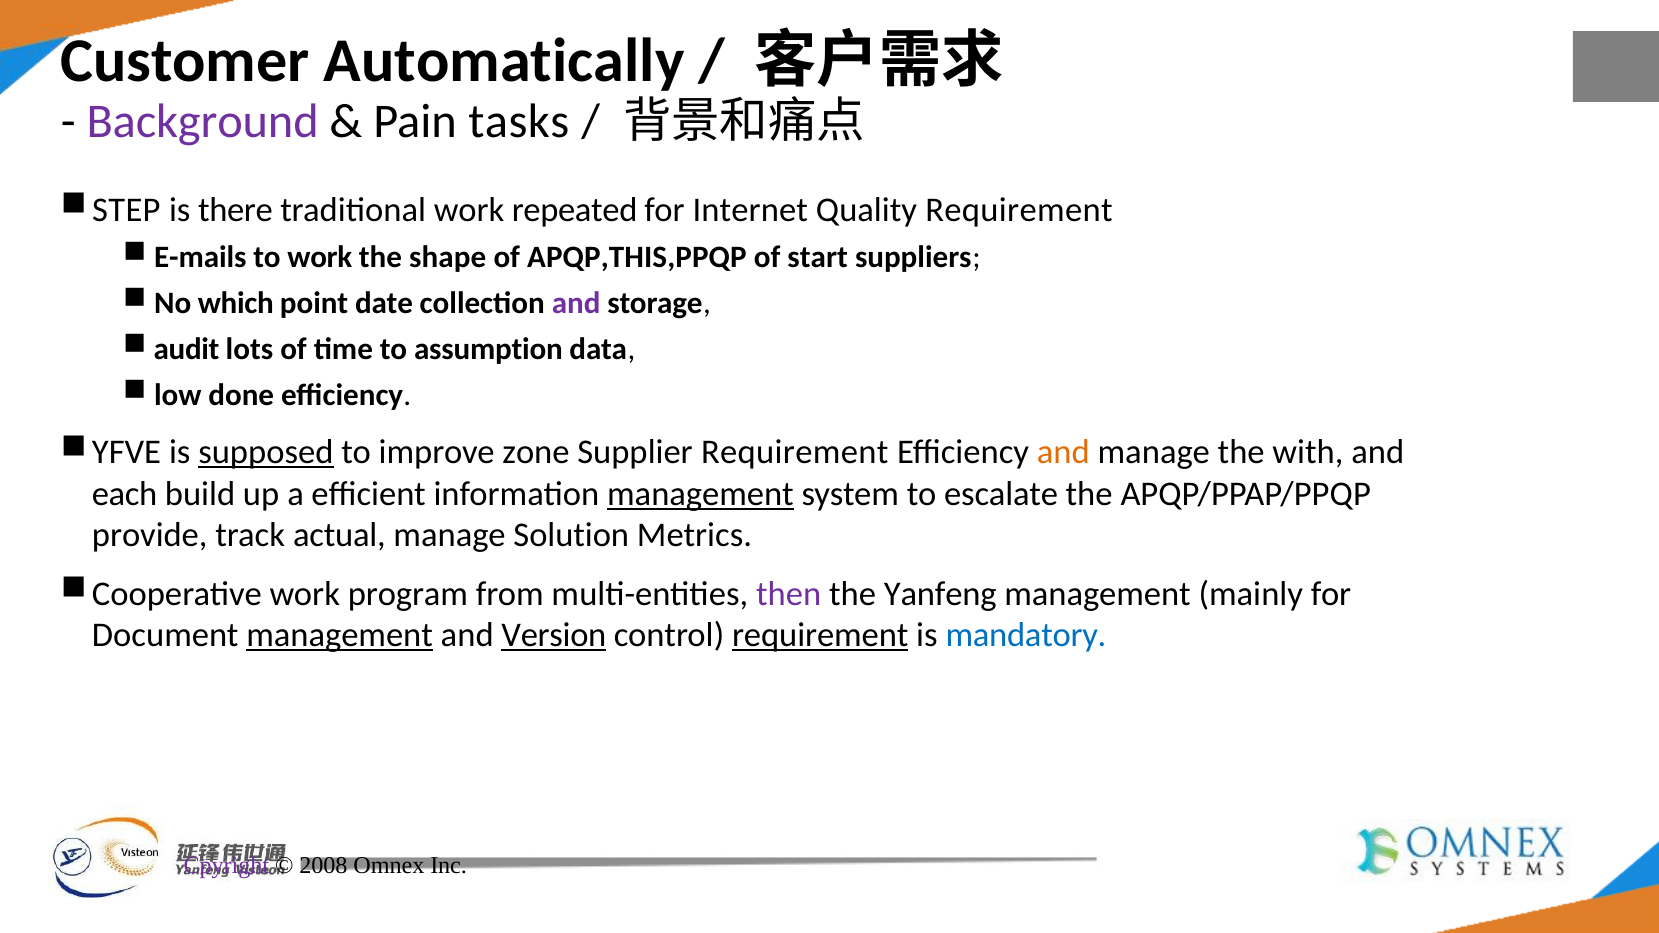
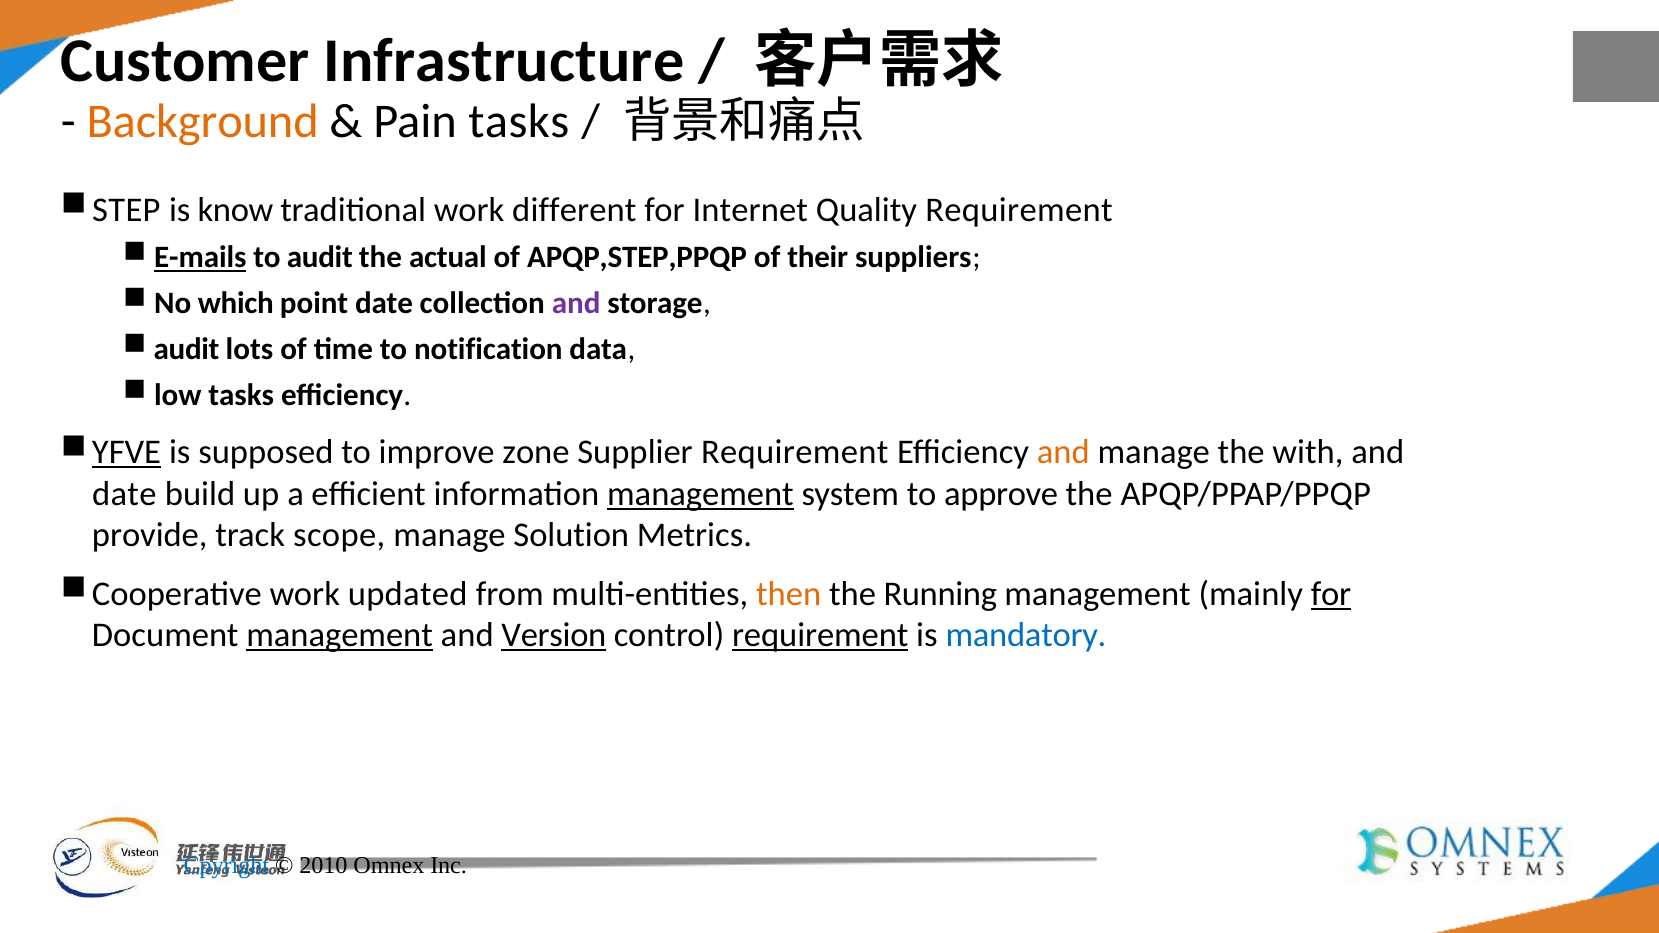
Automatically: Automatically -> Infrastructure
Background colour: purple -> orange
there: there -> know
repeated: repeated -> different
E-mails underline: none -> present
to work: work -> audit
shape: shape -> actual
APQP,THIS,PPQP: APQP,THIS,PPQP -> APQP,STEP,PPQP
start: start -> their
assumption: assumption -> notification
low done: done -> tasks
YFVE underline: none -> present
supposed underline: present -> none
each at (125, 494): each -> date
escalate: escalate -> approve
actual: actual -> scope
program: program -> updated
then colour: purple -> orange
Yanfeng: Yanfeng -> Running
for at (1331, 594) underline: none -> present
Cpyright colour: purple -> blue
2008: 2008 -> 2010
